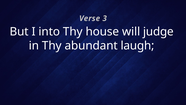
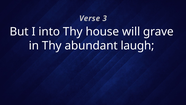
judge: judge -> grave
